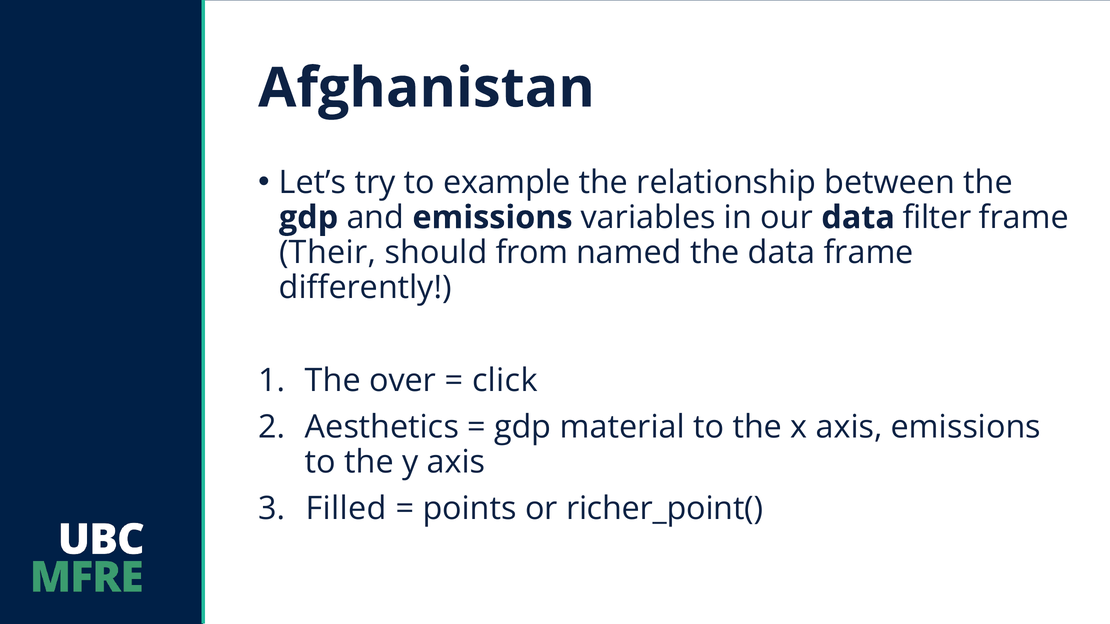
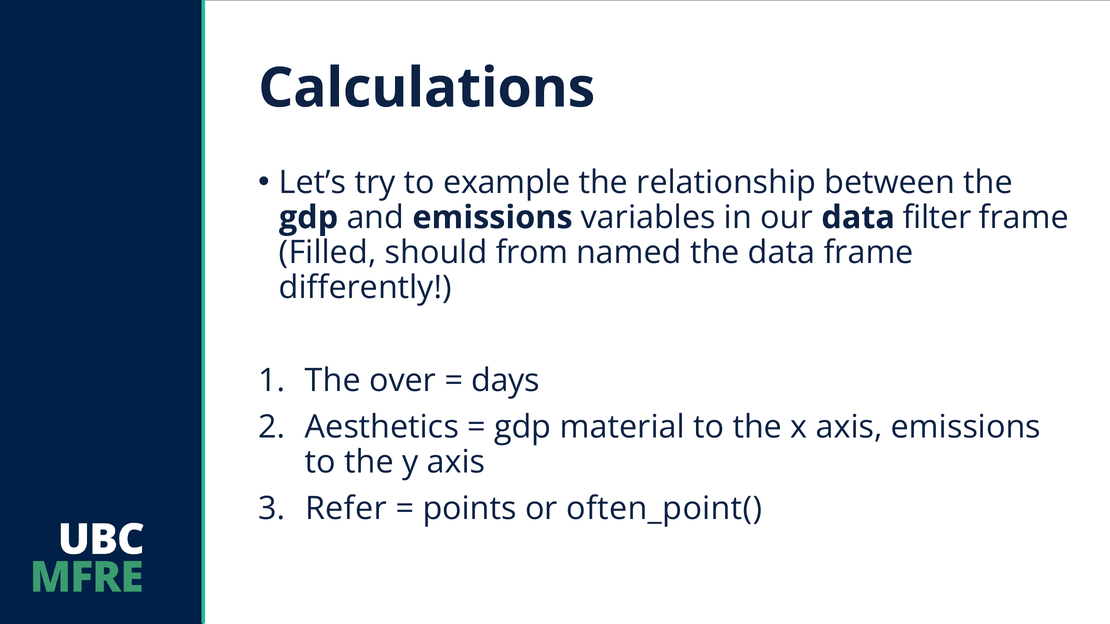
Afghanistan: Afghanistan -> Calculations
Their: Their -> Filled
click: click -> days
Filled: Filled -> Refer
richer_point(: richer_point( -> often_point(
